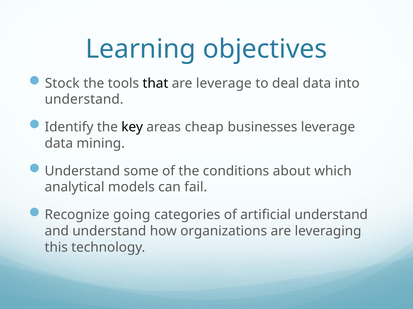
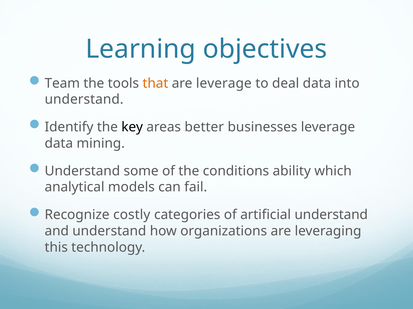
Stock: Stock -> Team
that colour: black -> orange
cheap: cheap -> better
about: about -> ability
going: going -> costly
